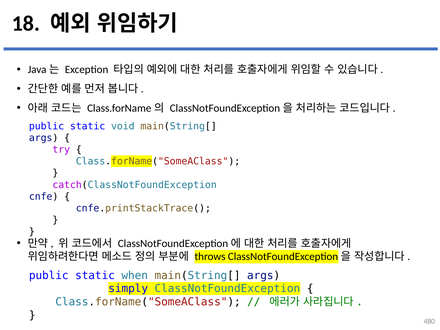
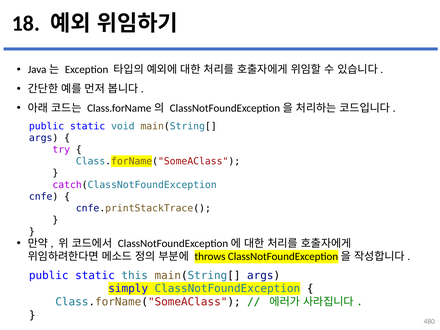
when: when -> this
